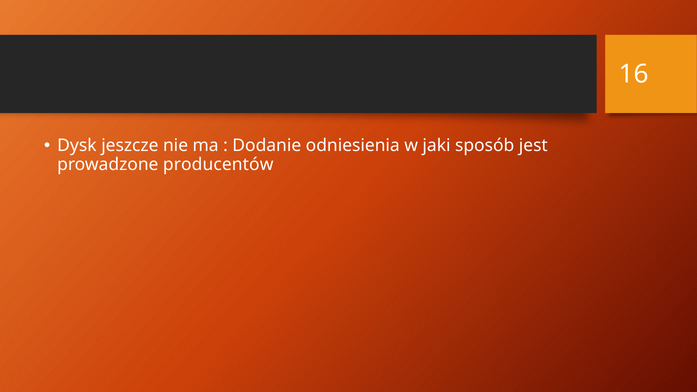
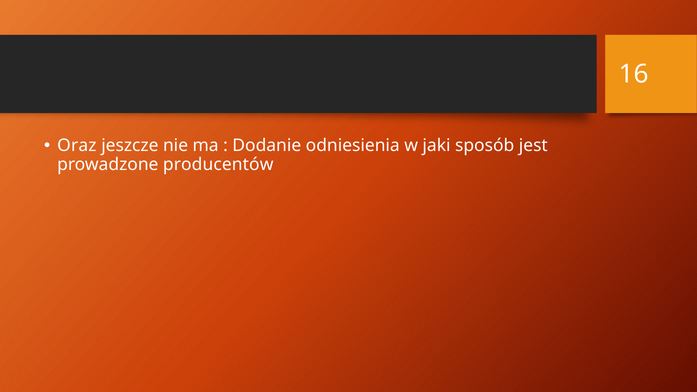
Dysk: Dysk -> Oraz
